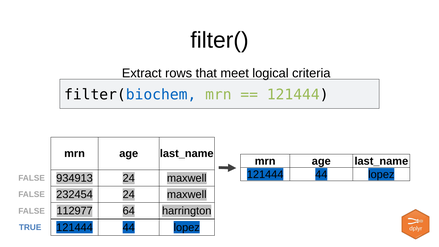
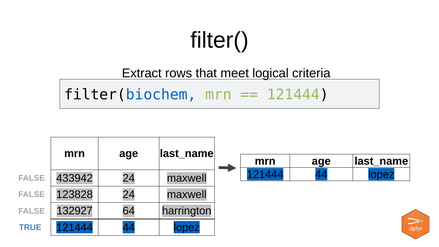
934913: 934913 -> 433942
232454: 232454 -> 123828
112977: 112977 -> 132927
